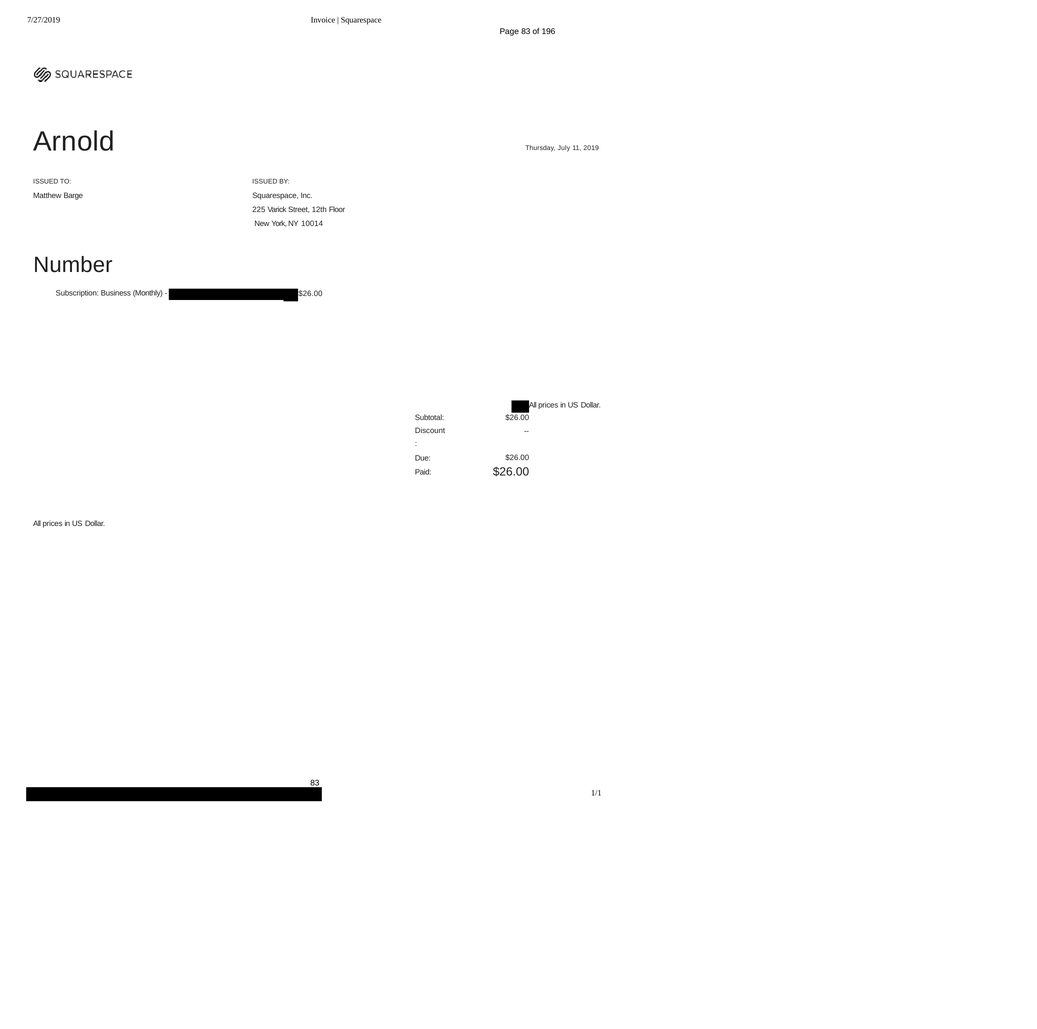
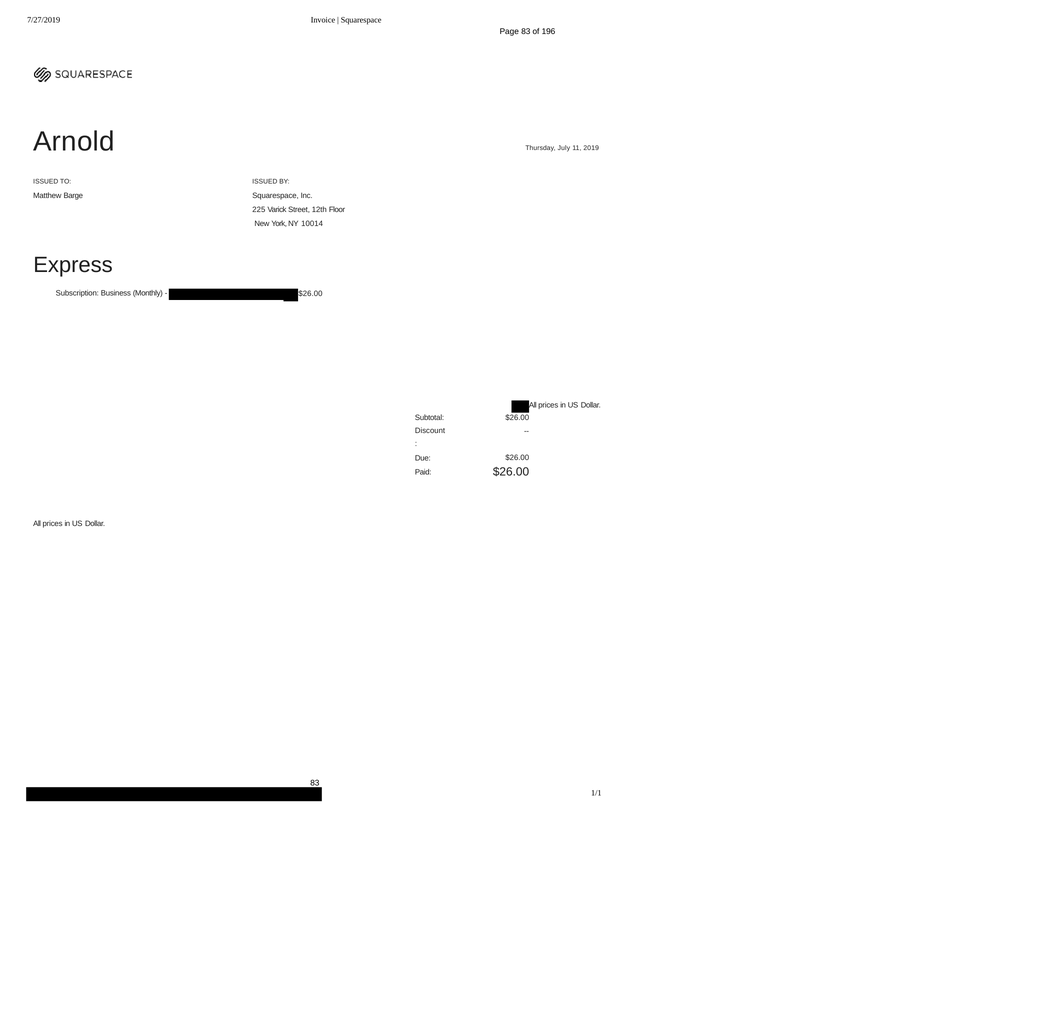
Number: Number -> Express
